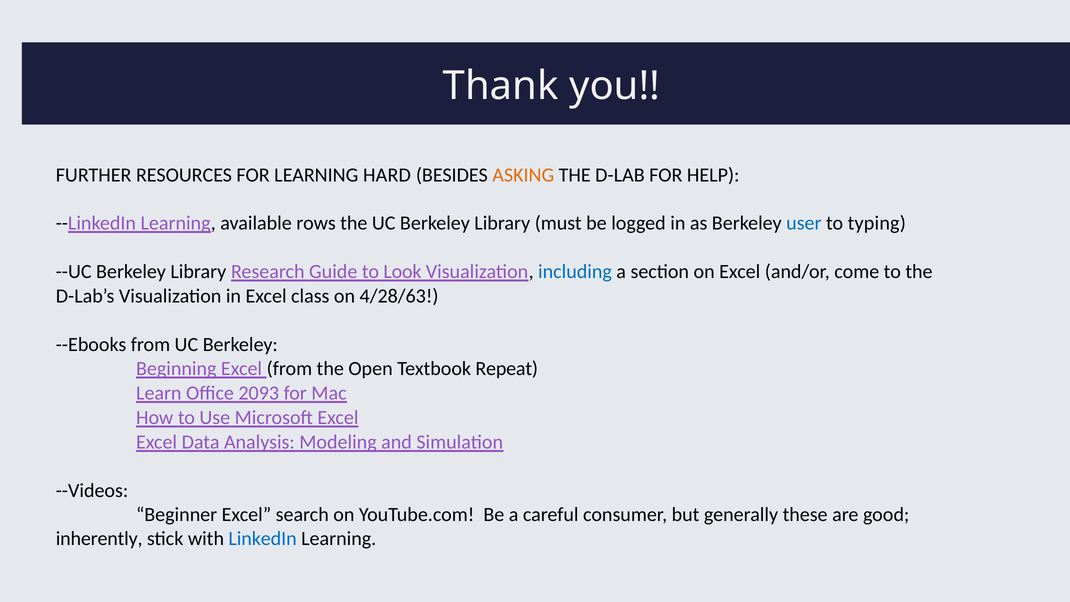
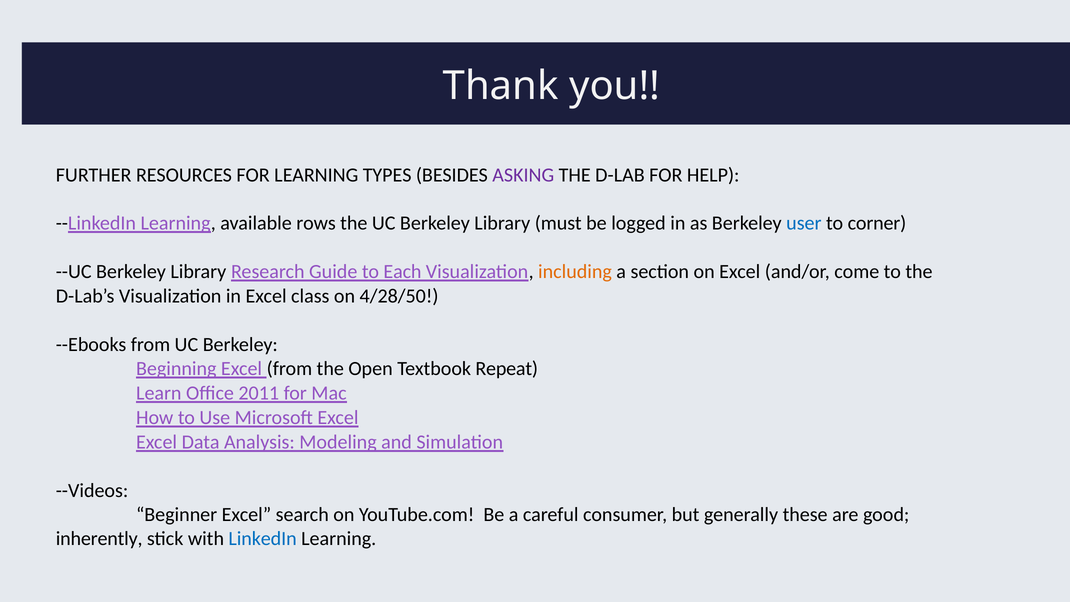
HARD: HARD -> TYPES
ASKING colour: orange -> purple
typing: typing -> corner
Look: Look -> Each
including colour: blue -> orange
4/28/63: 4/28/63 -> 4/28/50
2093: 2093 -> 2011
